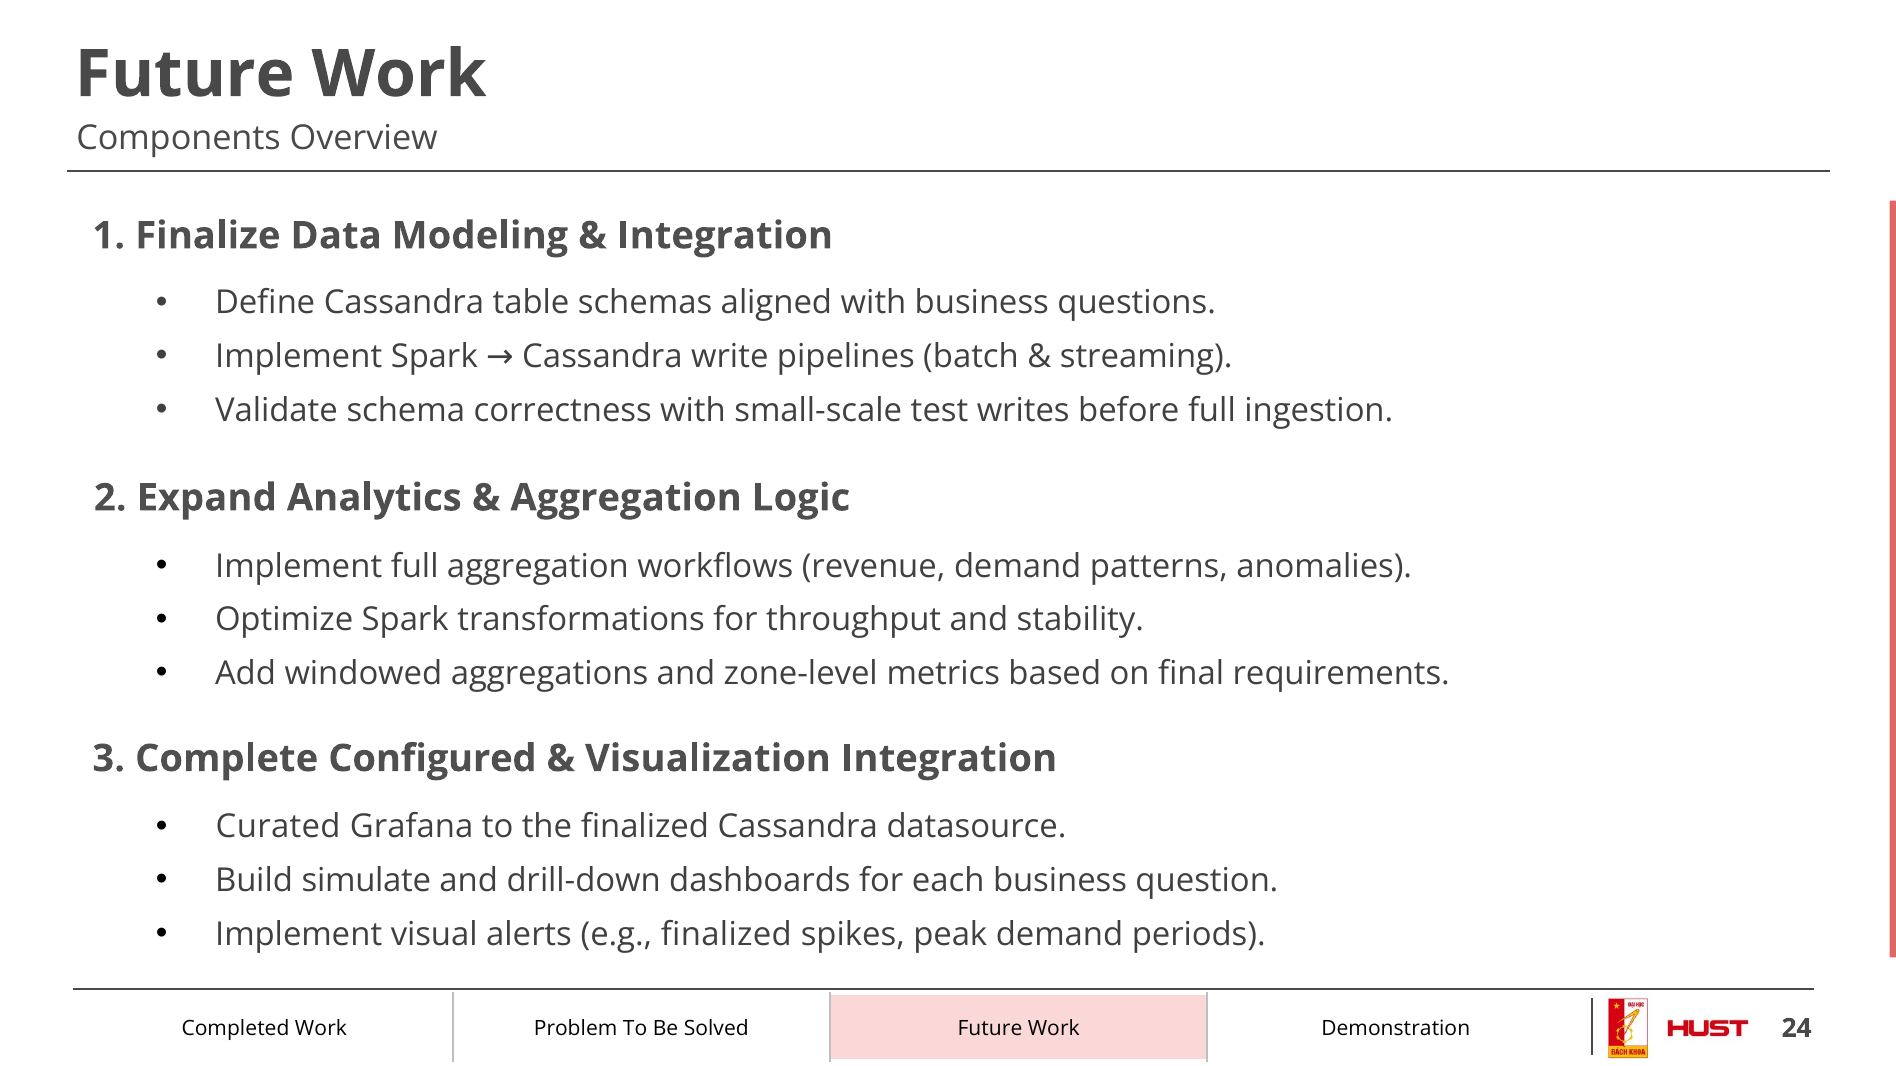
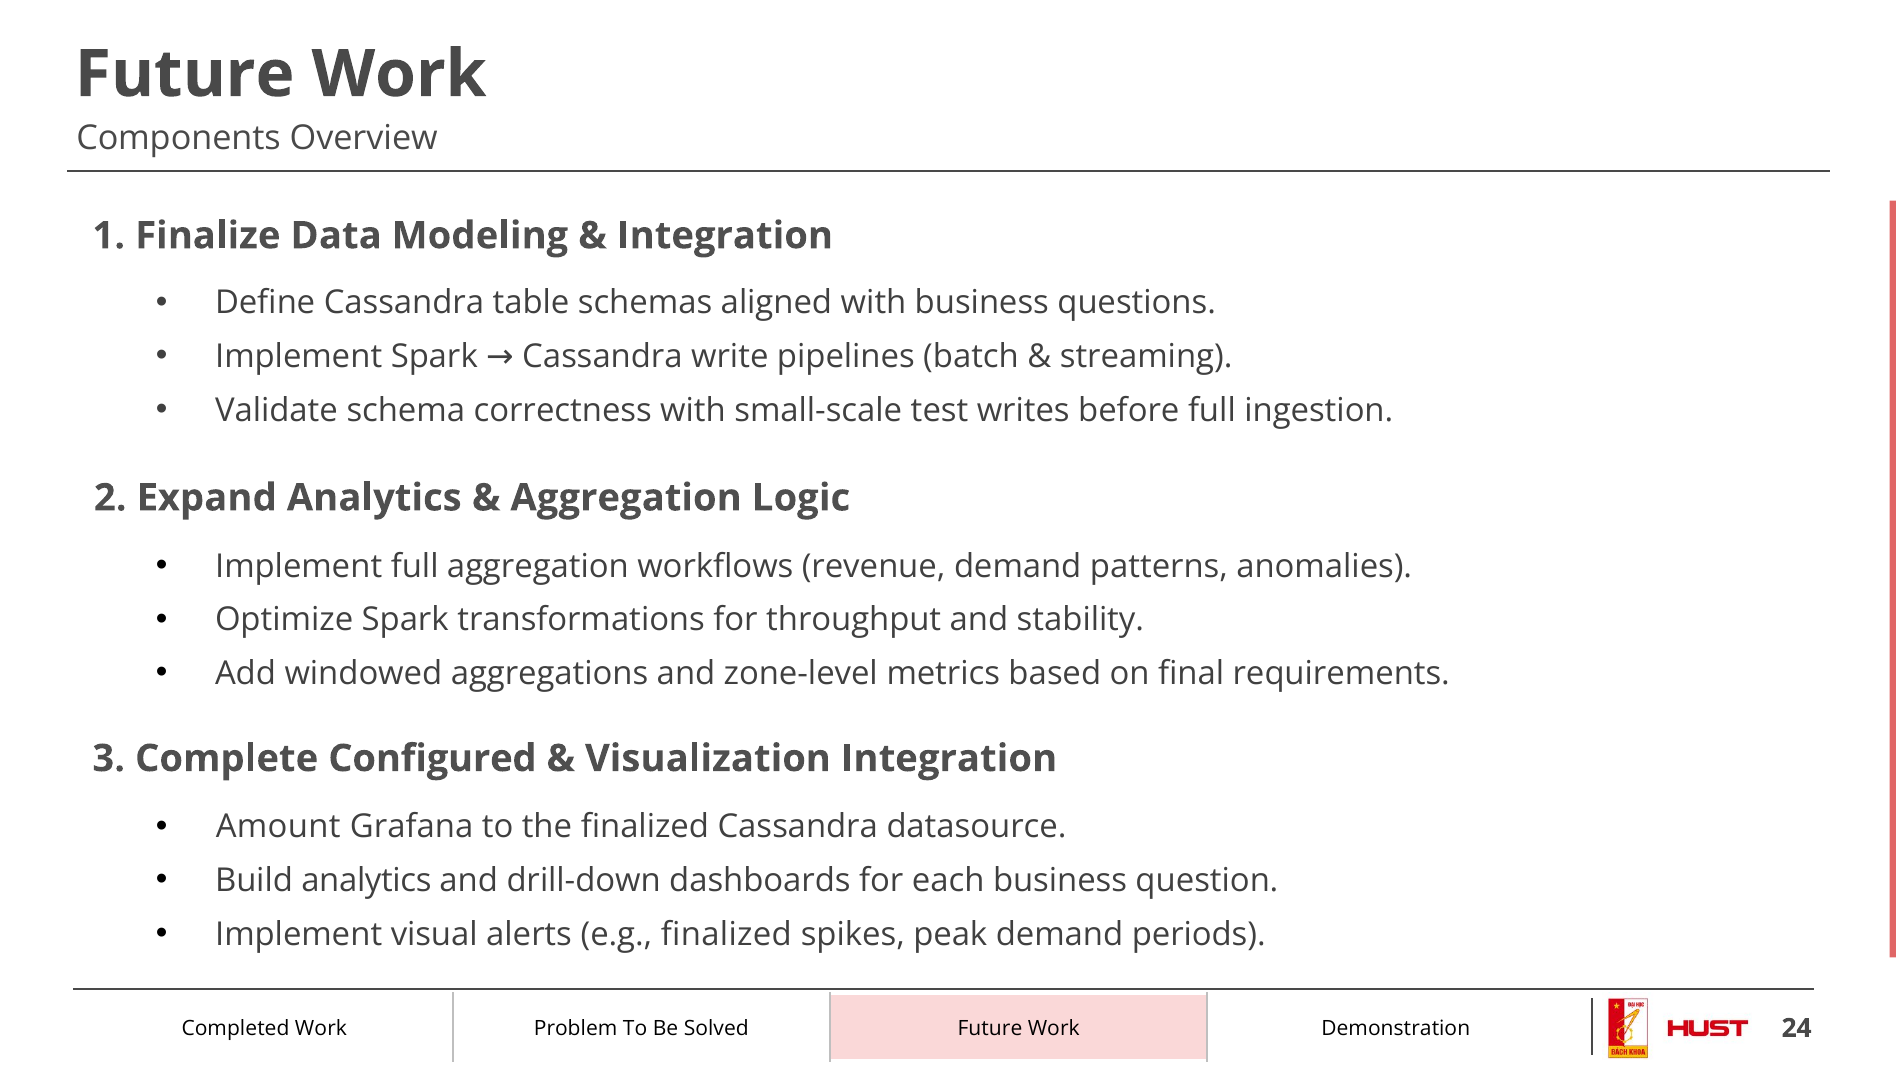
Curated: Curated -> Amount
Build simulate: simulate -> analytics
